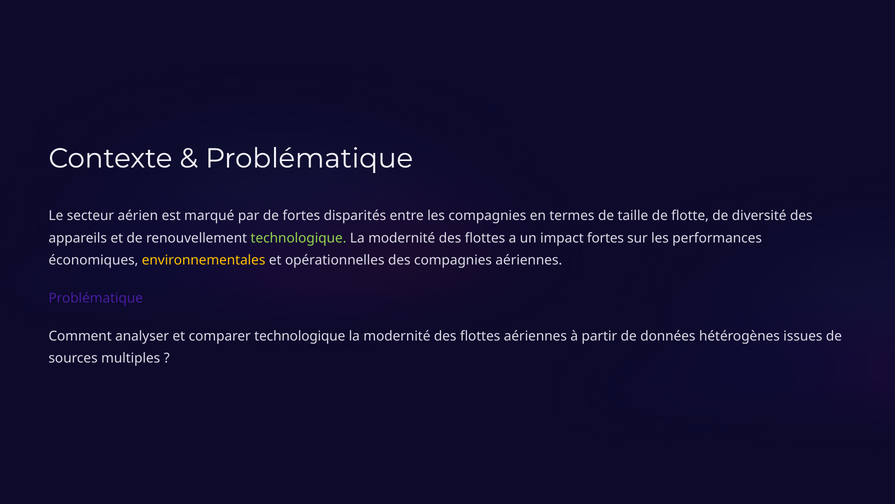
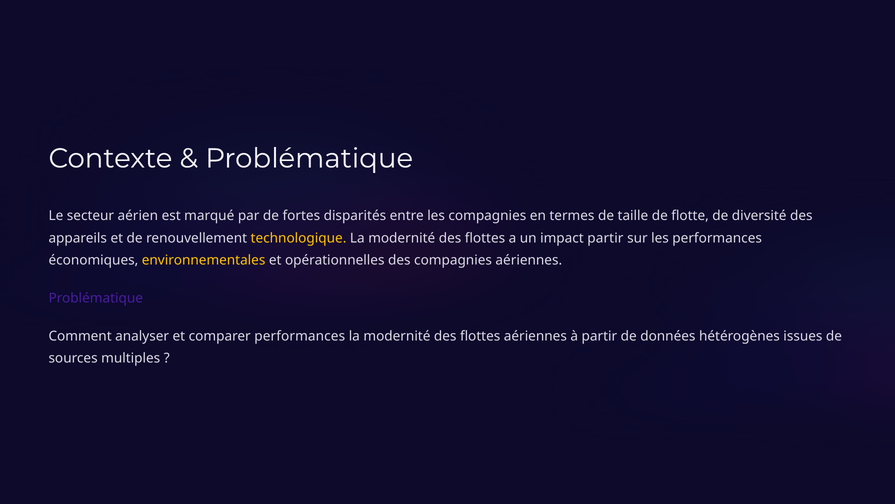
technologique at (299, 238) colour: light green -> yellow
impact fortes: fortes -> partir
comparer technologique: technologique -> performances
